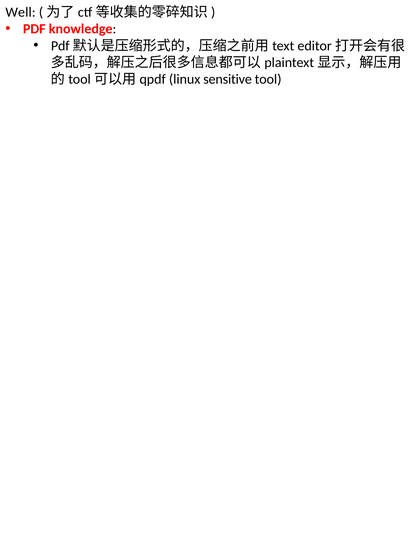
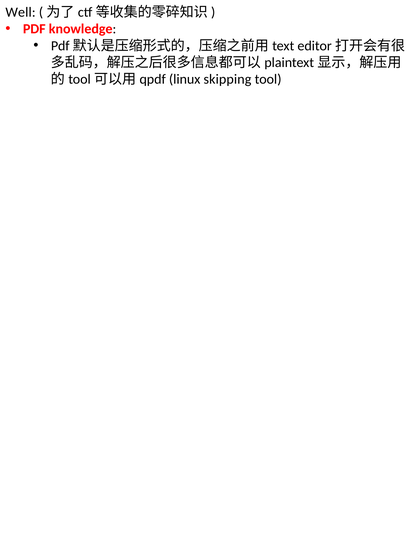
sensitive: sensitive -> skipping
